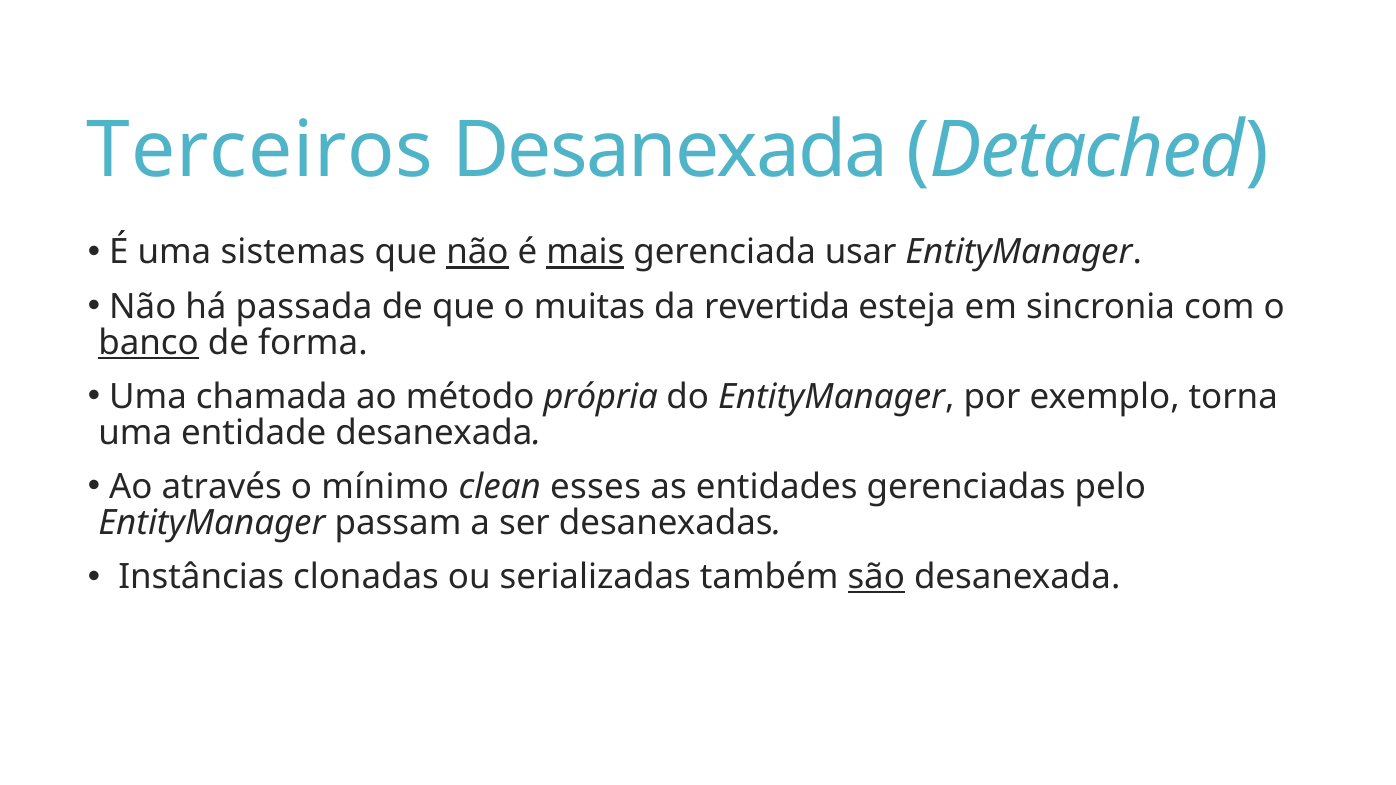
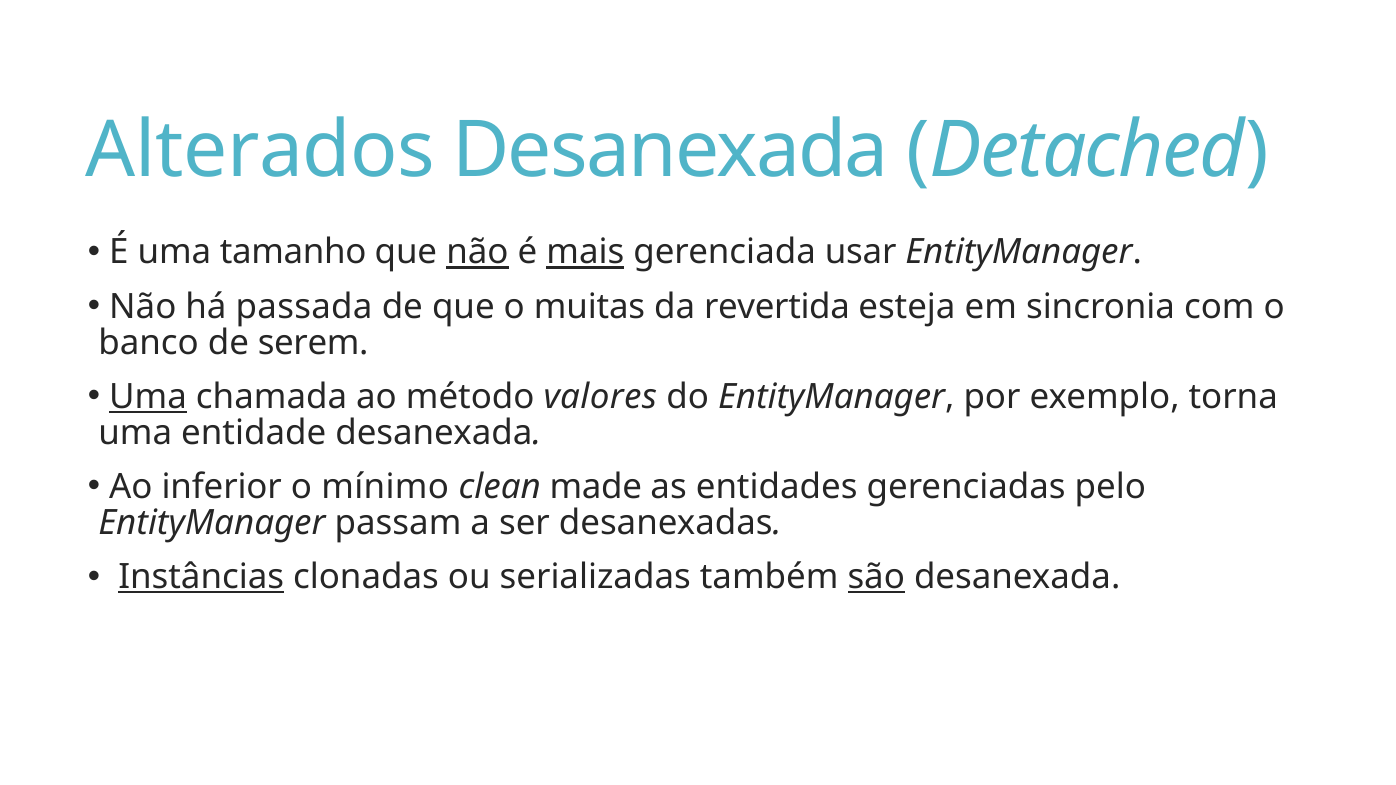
Terceiros: Terceiros -> Alterados
sistemas: sistemas -> tamanho
banco underline: present -> none
forma: forma -> serem
Uma at (148, 397) underline: none -> present
própria: própria -> valores
através: através -> inferior
esses: esses -> made
Instâncias underline: none -> present
